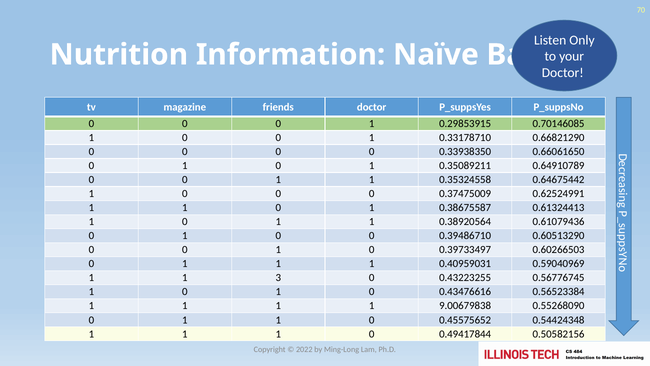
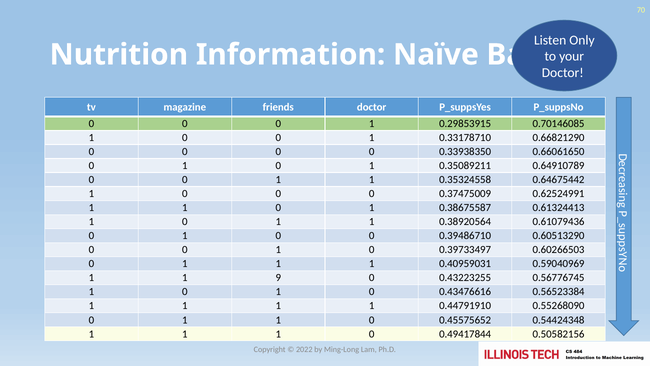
3: 3 -> 9
9.00679838: 9.00679838 -> 0.44791910
